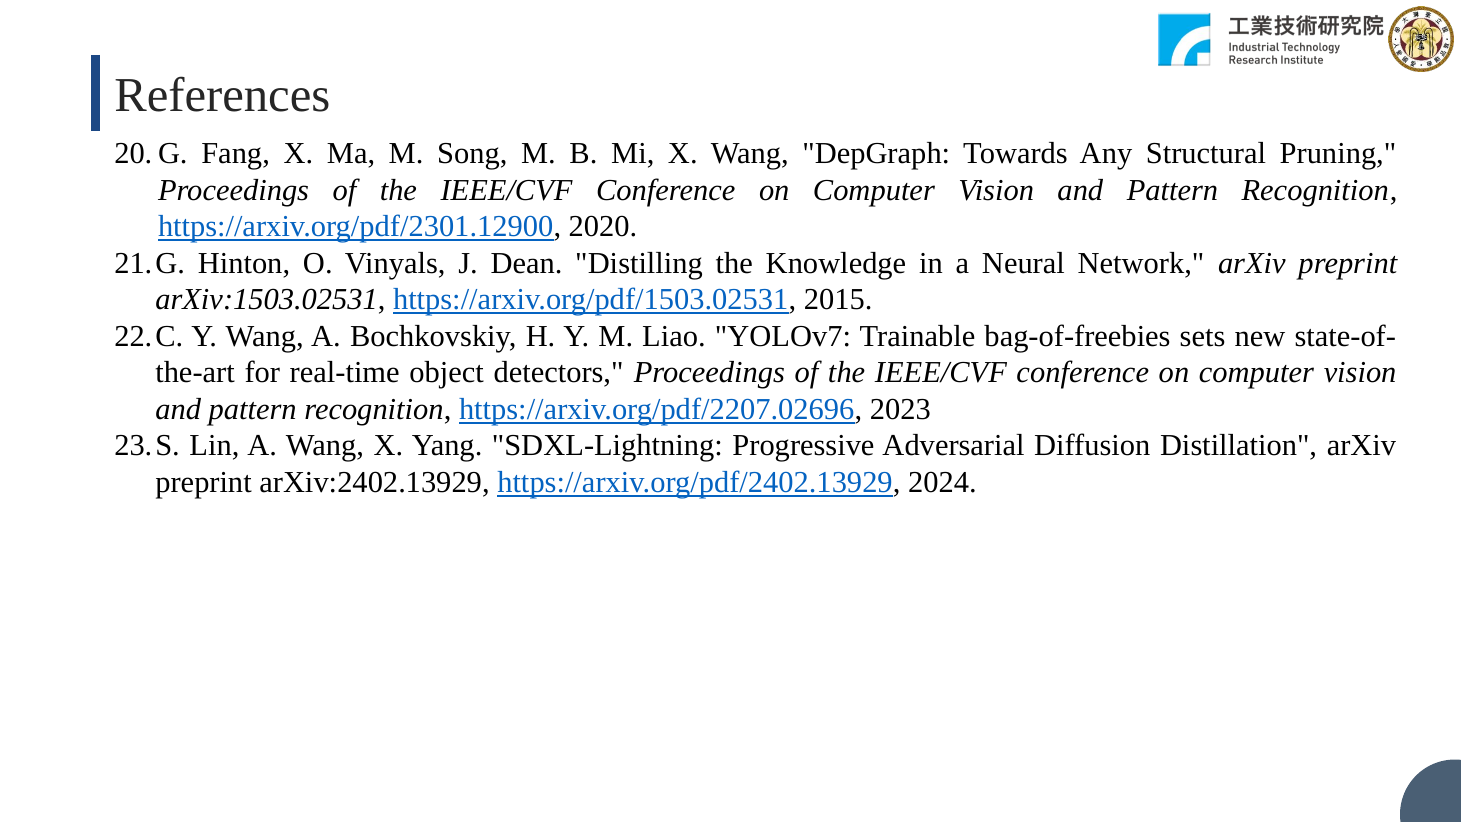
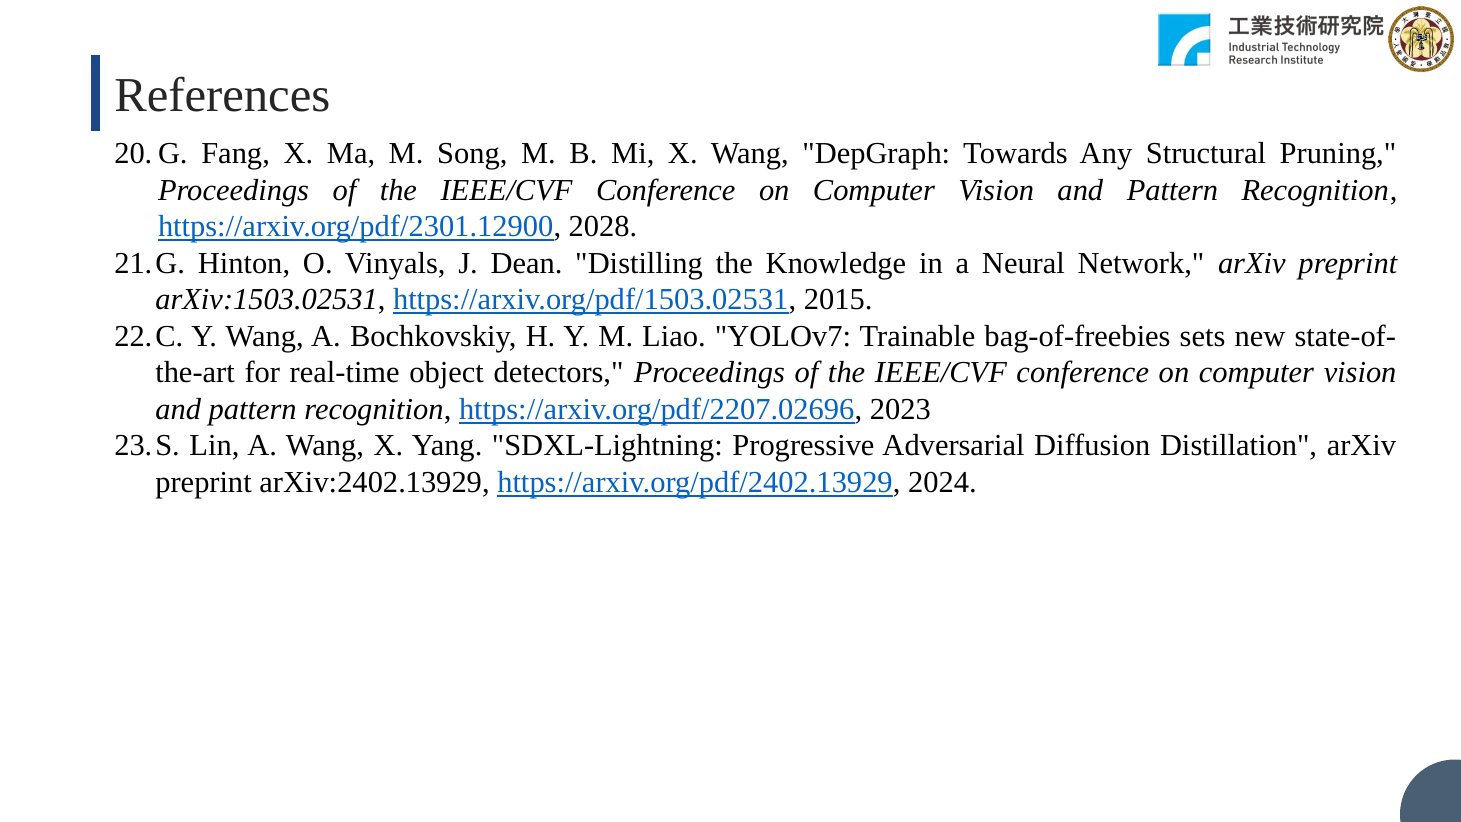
2020: 2020 -> 2028
